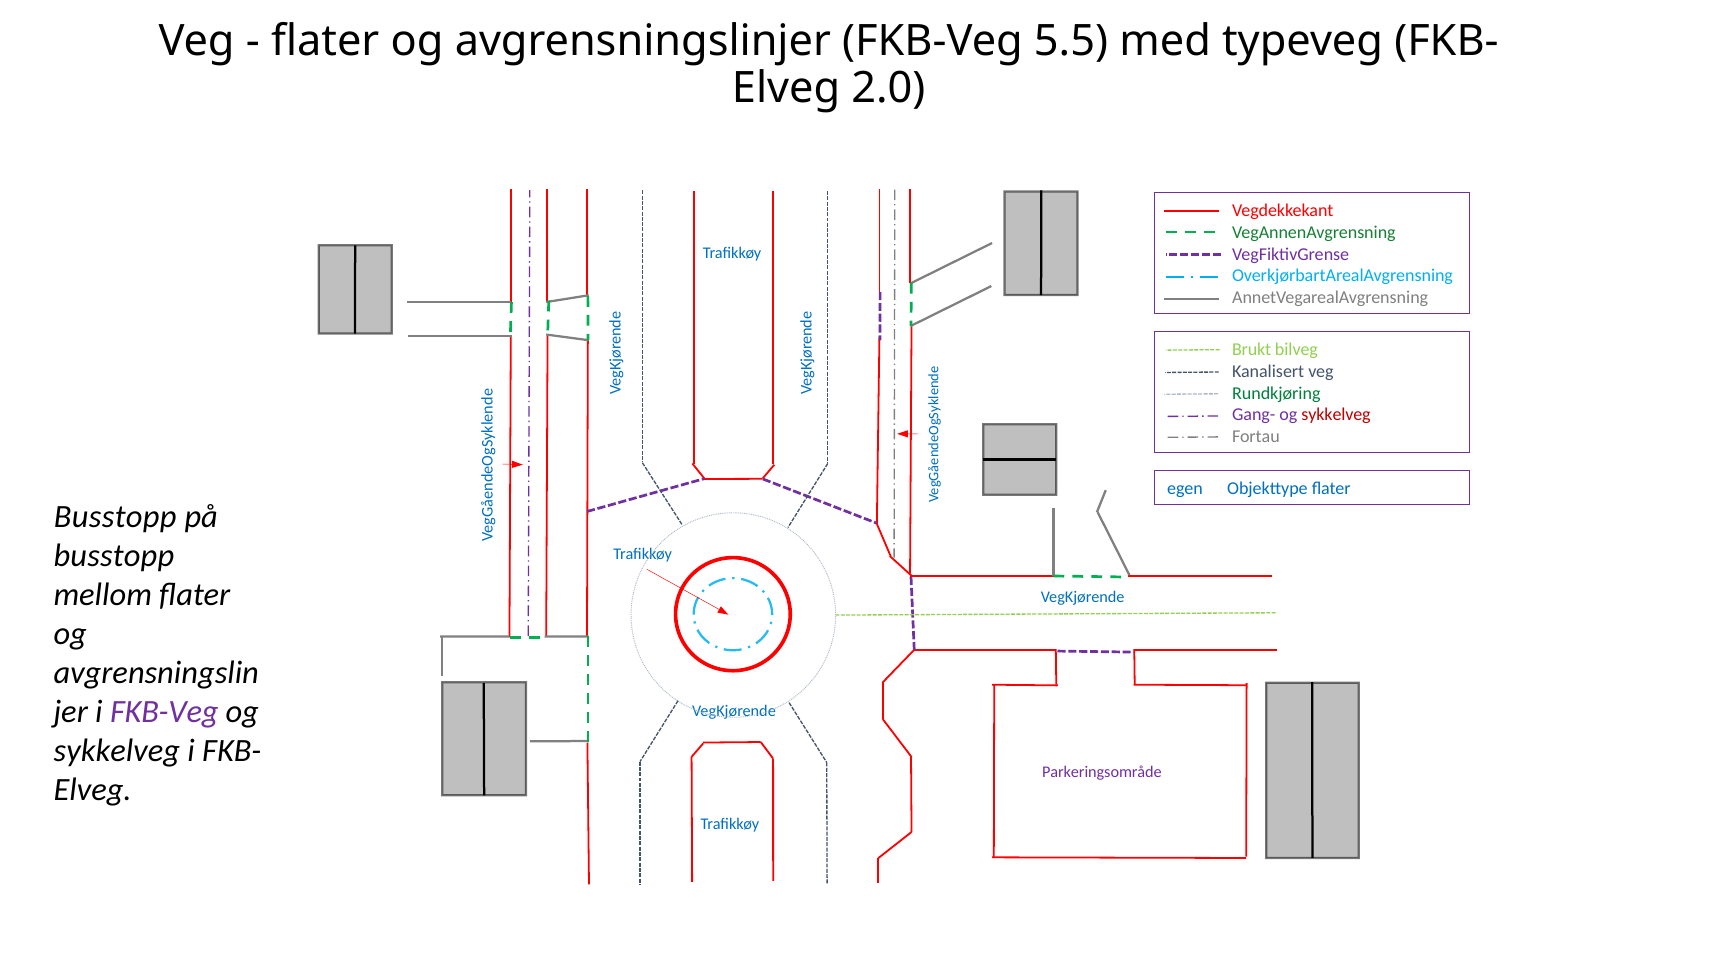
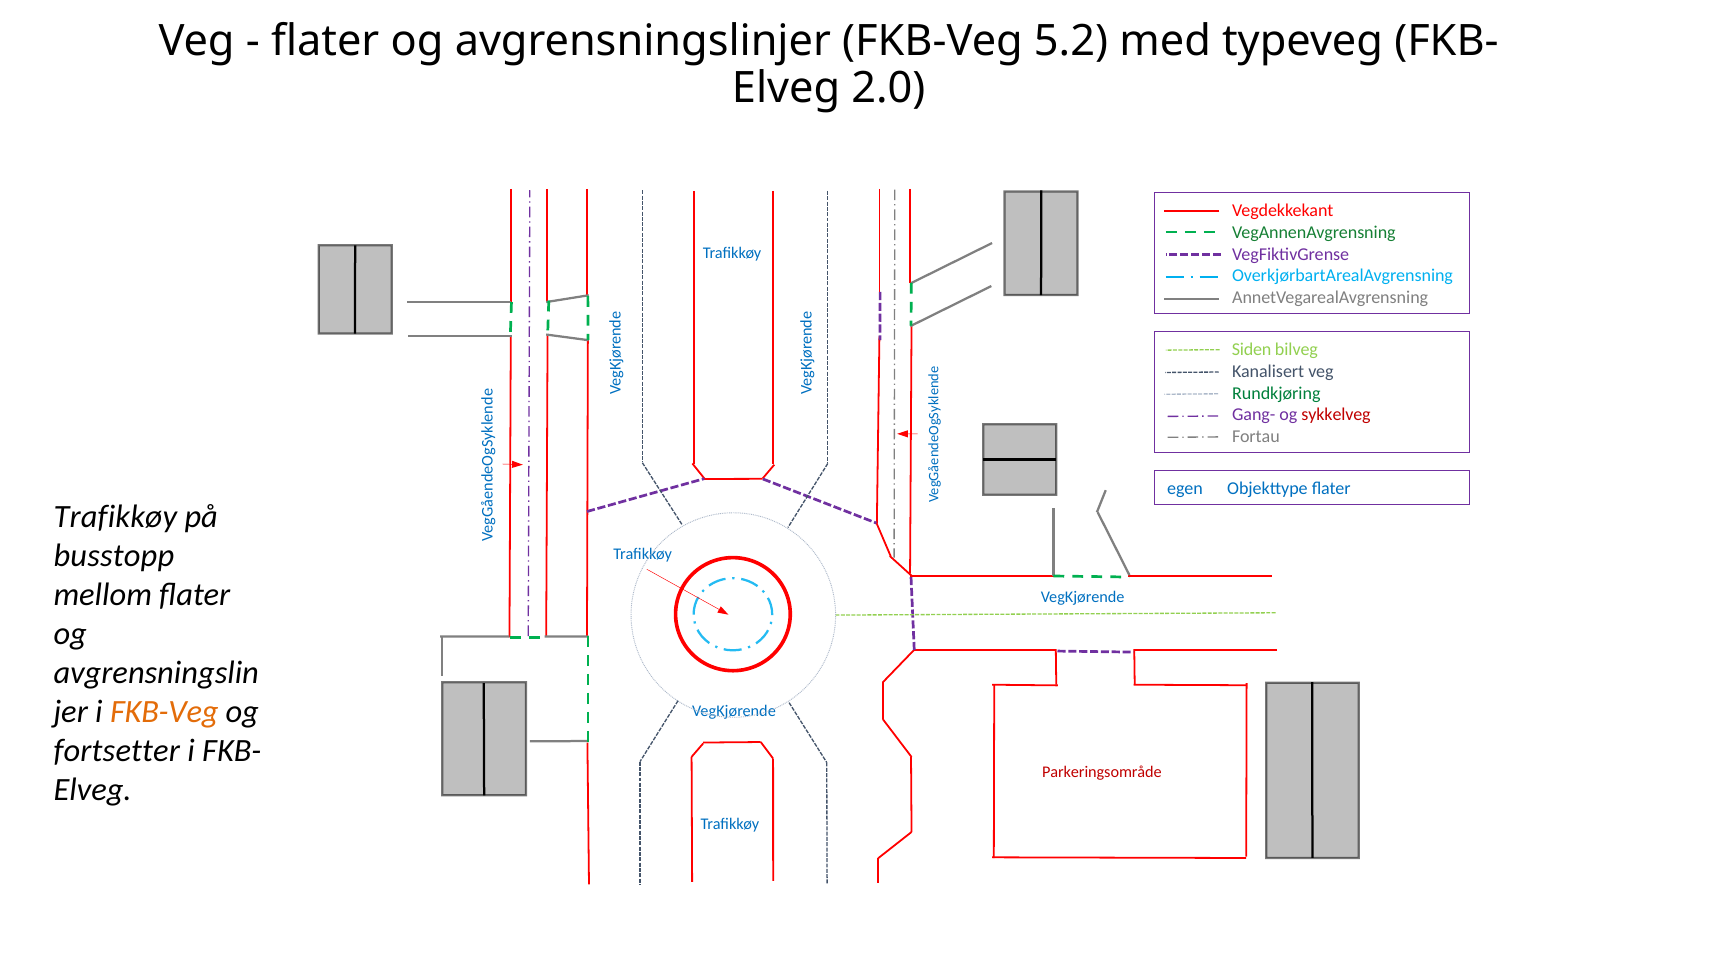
5.5: 5.5 -> 5.2
Brukt: Brukt -> Siden
Busstopp at (115, 517): Busstopp -> Trafikkøy
FKB-Veg at (164, 712) colour: purple -> orange
sykkelveg at (117, 751): sykkelveg -> fortsetter
Parkeringsområde colour: purple -> red
